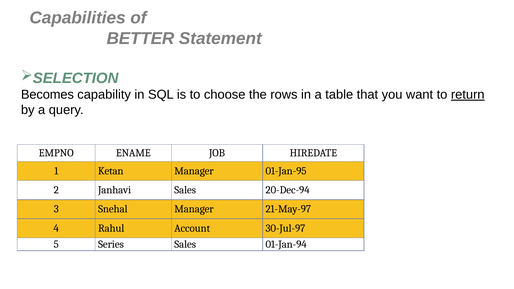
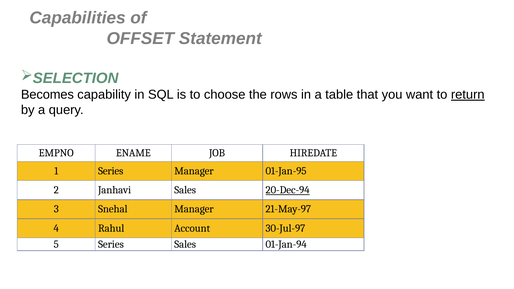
BETTER: BETTER -> OFFSET
1 Ketan: Ketan -> Series
20-Dec-94 underline: none -> present
